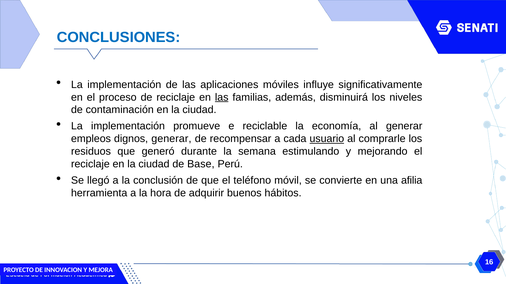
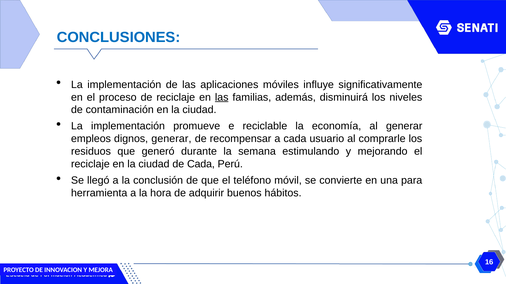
usuario underline: present -> none
de Base: Base -> Cada
afilia: afilia -> para
